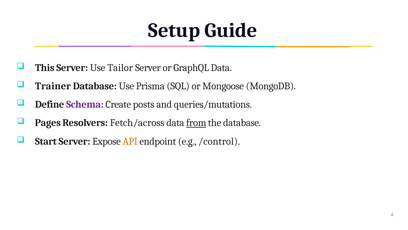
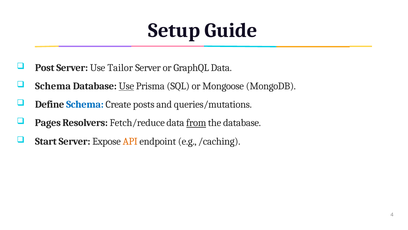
This: This -> Post
Trainer at (53, 86): Trainer -> Schema
Use at (126, 86) underline: none -> present
Schema at (85, 104) colour: purple -> blue
Fetch/across: Fetch/across -> Fetch/reduce
/control: /control -> /caching
